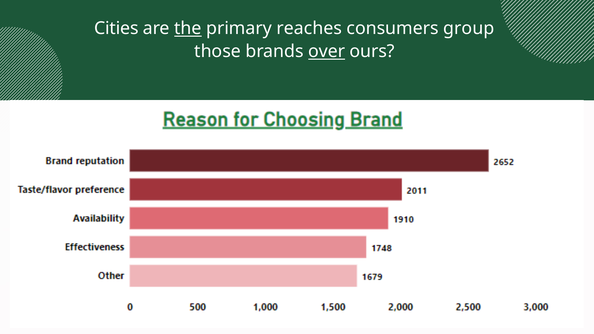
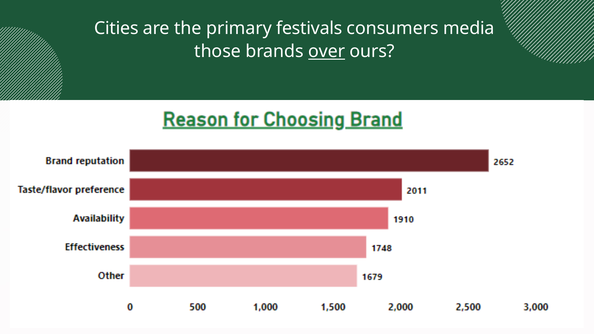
the underline: present -> none
reaches: reaches -> festivals
group: group -> media
